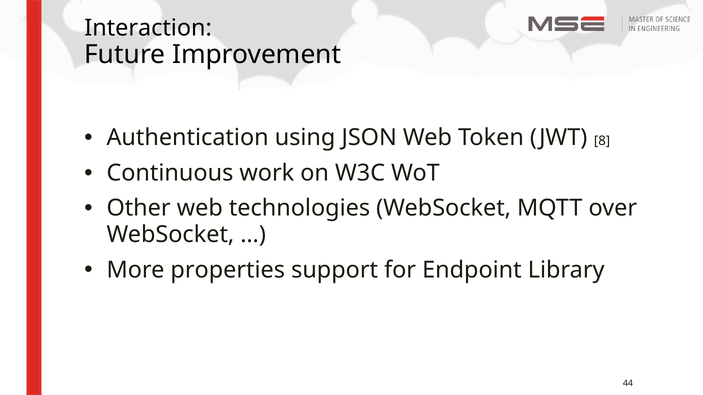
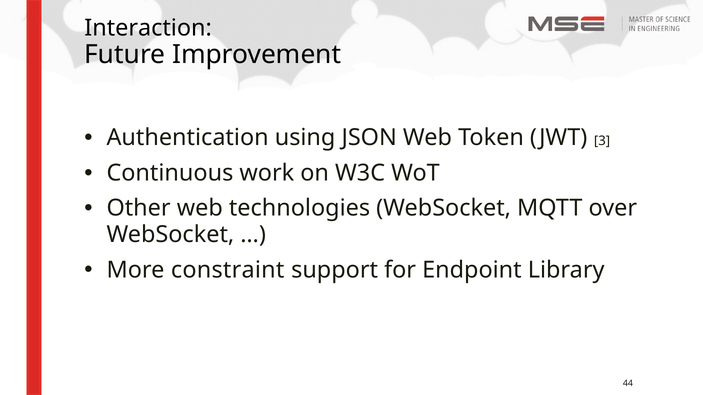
8: 8 -> 3
properties: properties -> constraint
